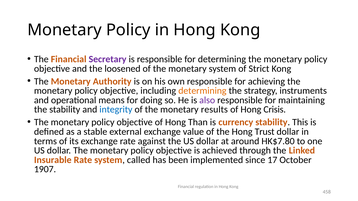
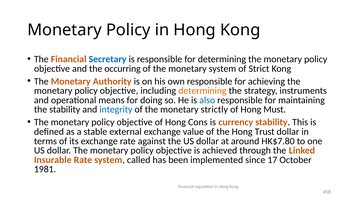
Secretary colour: purple -> blue
loosened: loosened -> occurring
also colour: purple -> blue
results: results -> strictly
Crisis: Crisis -> Must
Than: Than -> Cons
1907: 1907 -> 1981
